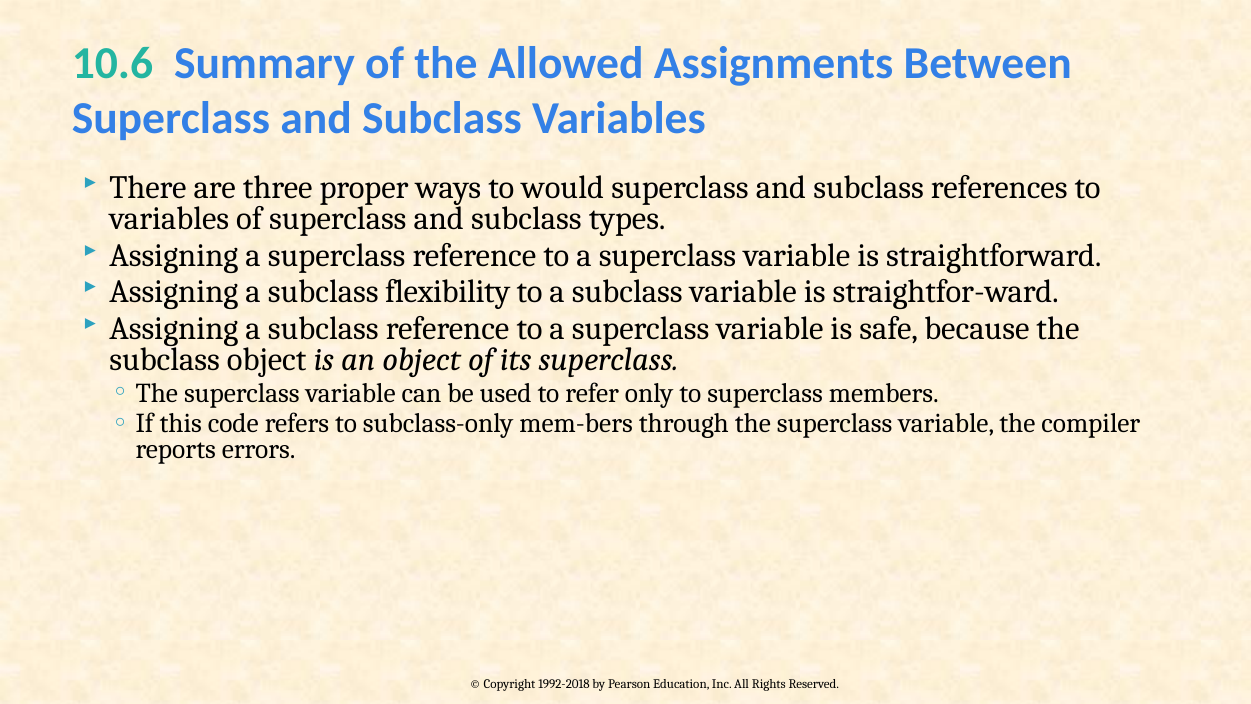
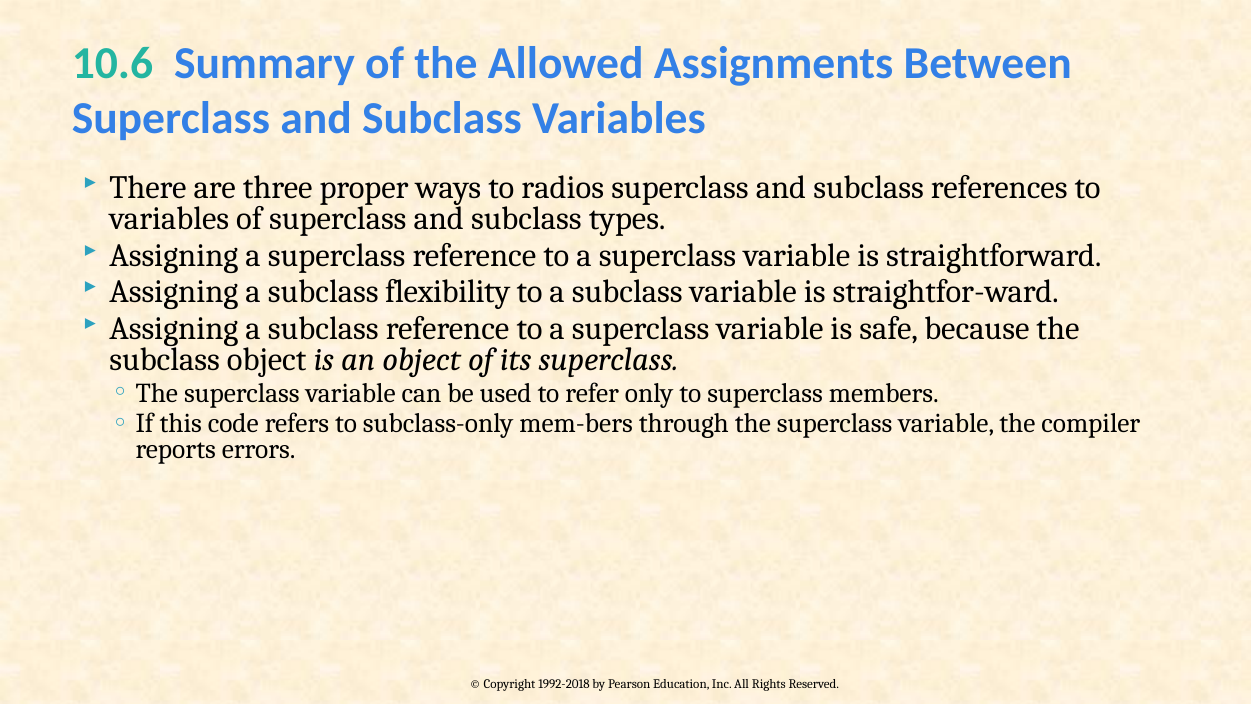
would: would -> radios
